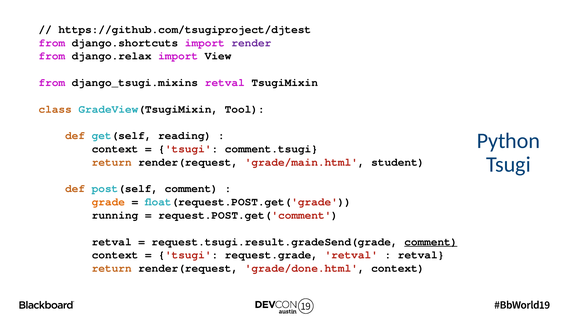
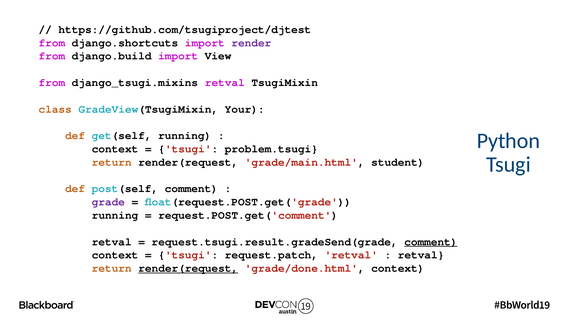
django.relax: django.relax -> django.build
Tool: Tool -> Your
get(self reading: reading -> running
comment.tsugi: comment.tsugi -> problem.tsugi
grade colour: orange -> purple
request.grade: request.grade -> request.patch
render(request at (188, 269) underline: none -> present
